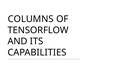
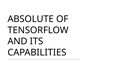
COLUMNS: COLUMNS -> ABSOLUTE
